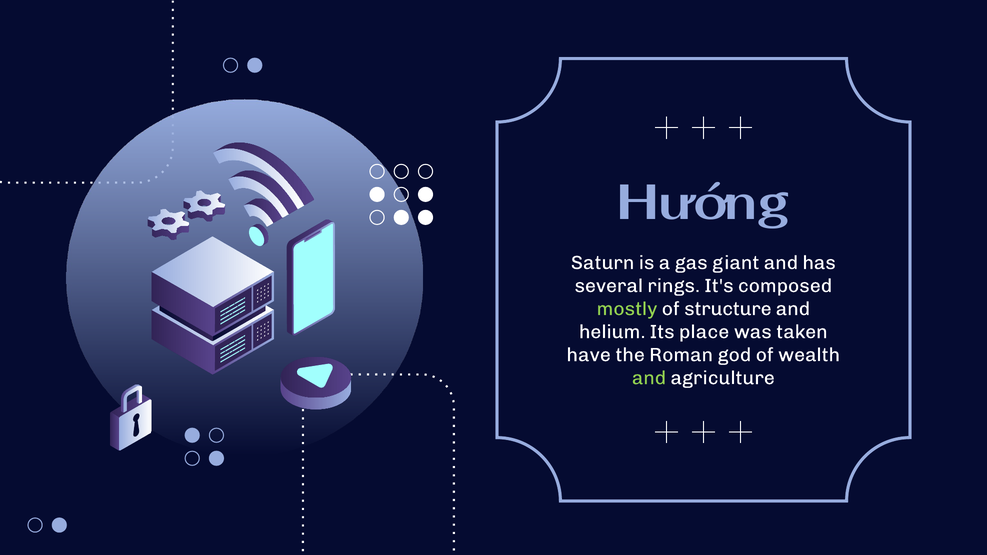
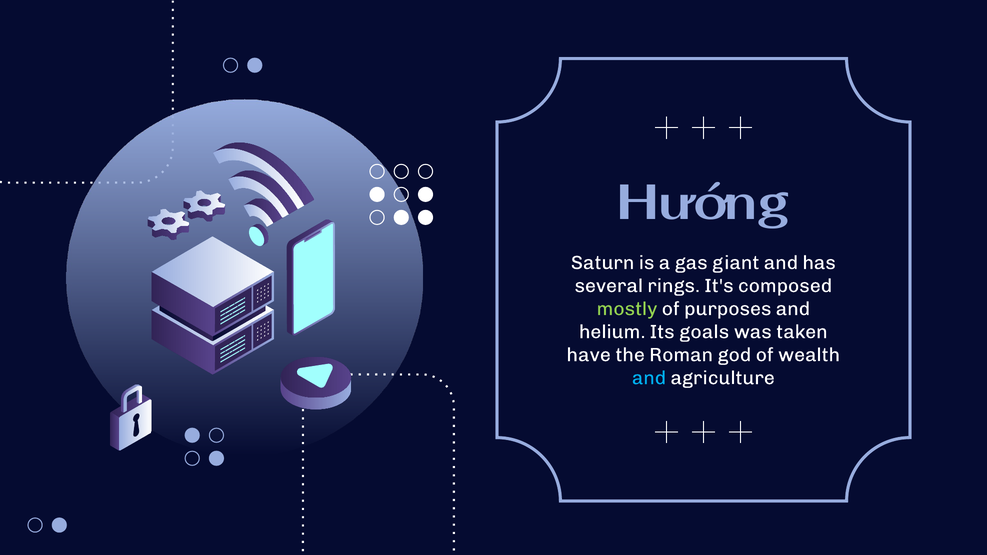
structure: structure -> purposes
place: place -> goals
and at (649, 378) colour: light green -> light blue
